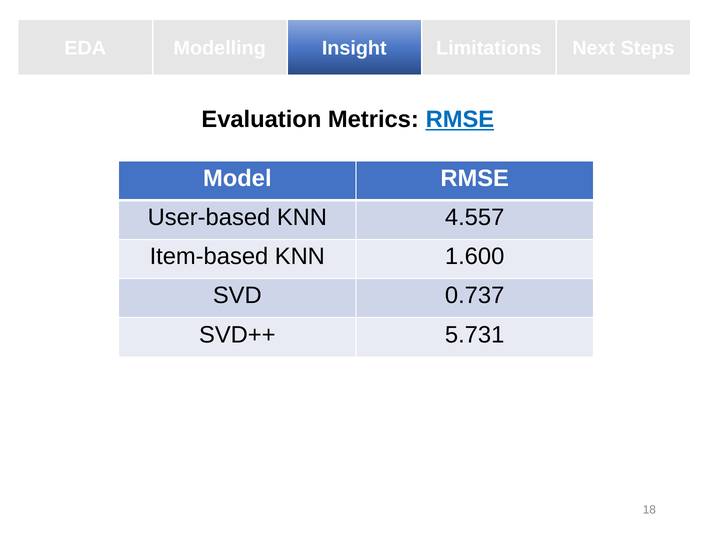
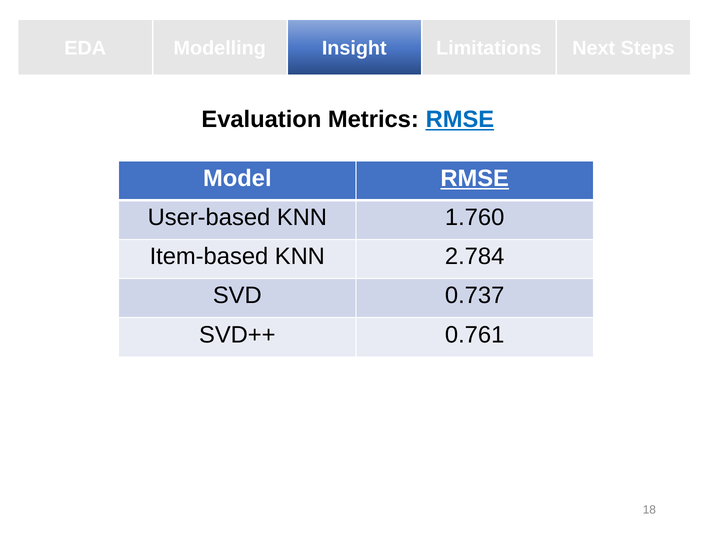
RMSE at (475, 178) underline: none -> present
4.557: 4.557 -> 1.760
1.600: 1.600 -> 2.784
5.731: 5.731 -> 0.761
